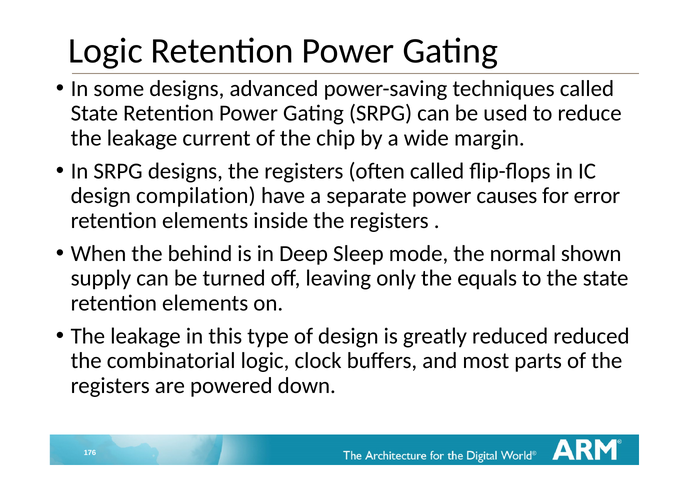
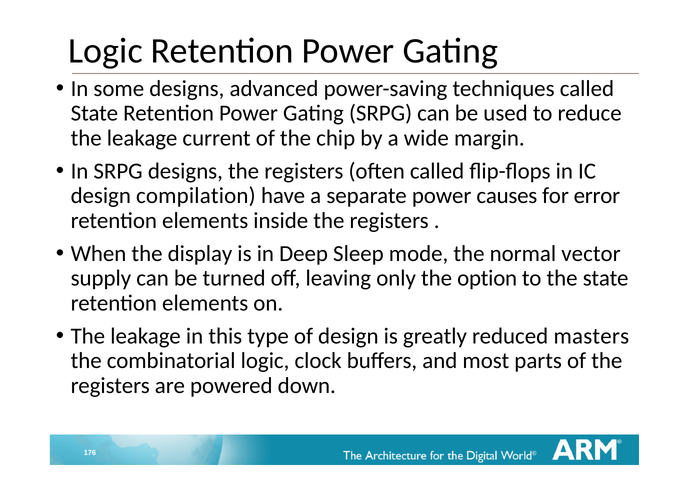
behind: behind -> display
shown: shown -> vector
equals: equals -> option
reduced reduced: reduced -> masters
